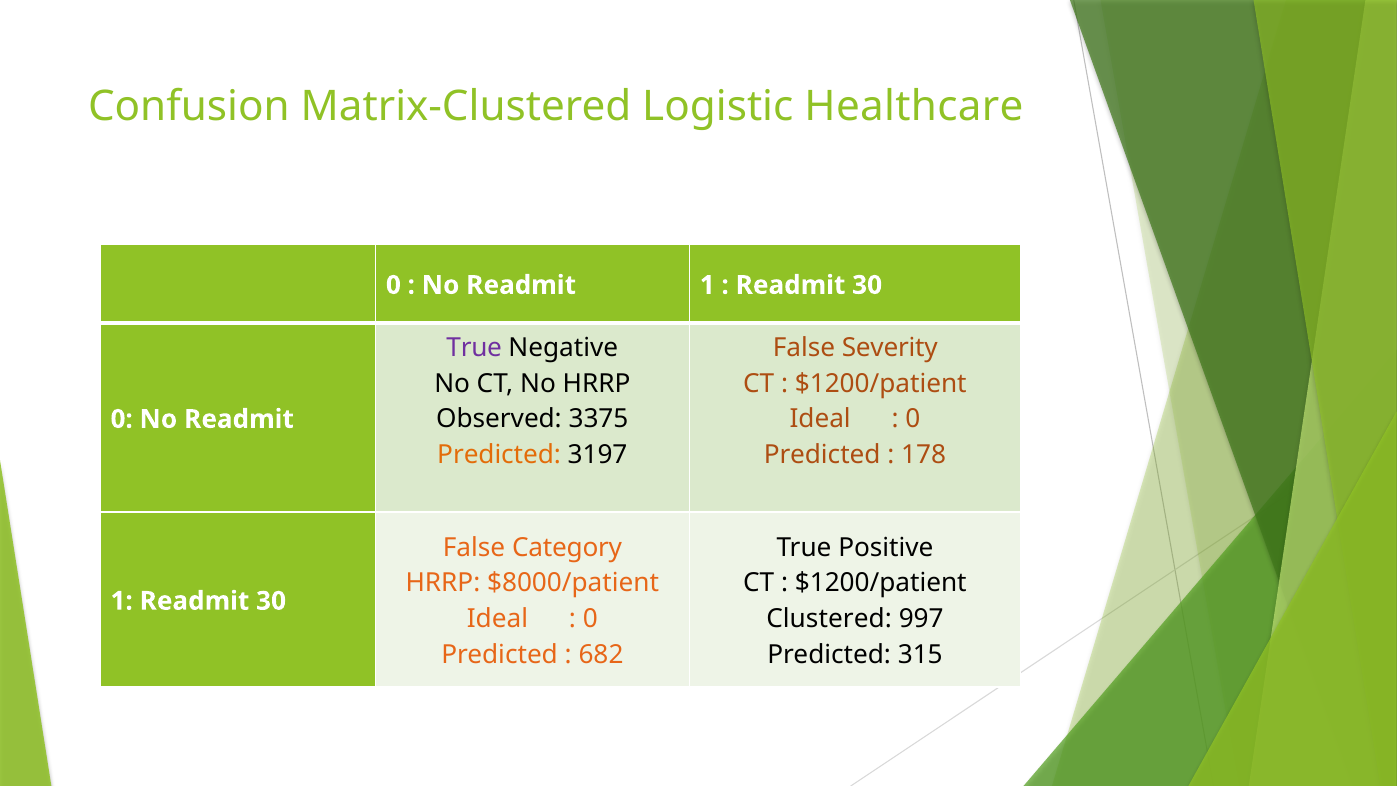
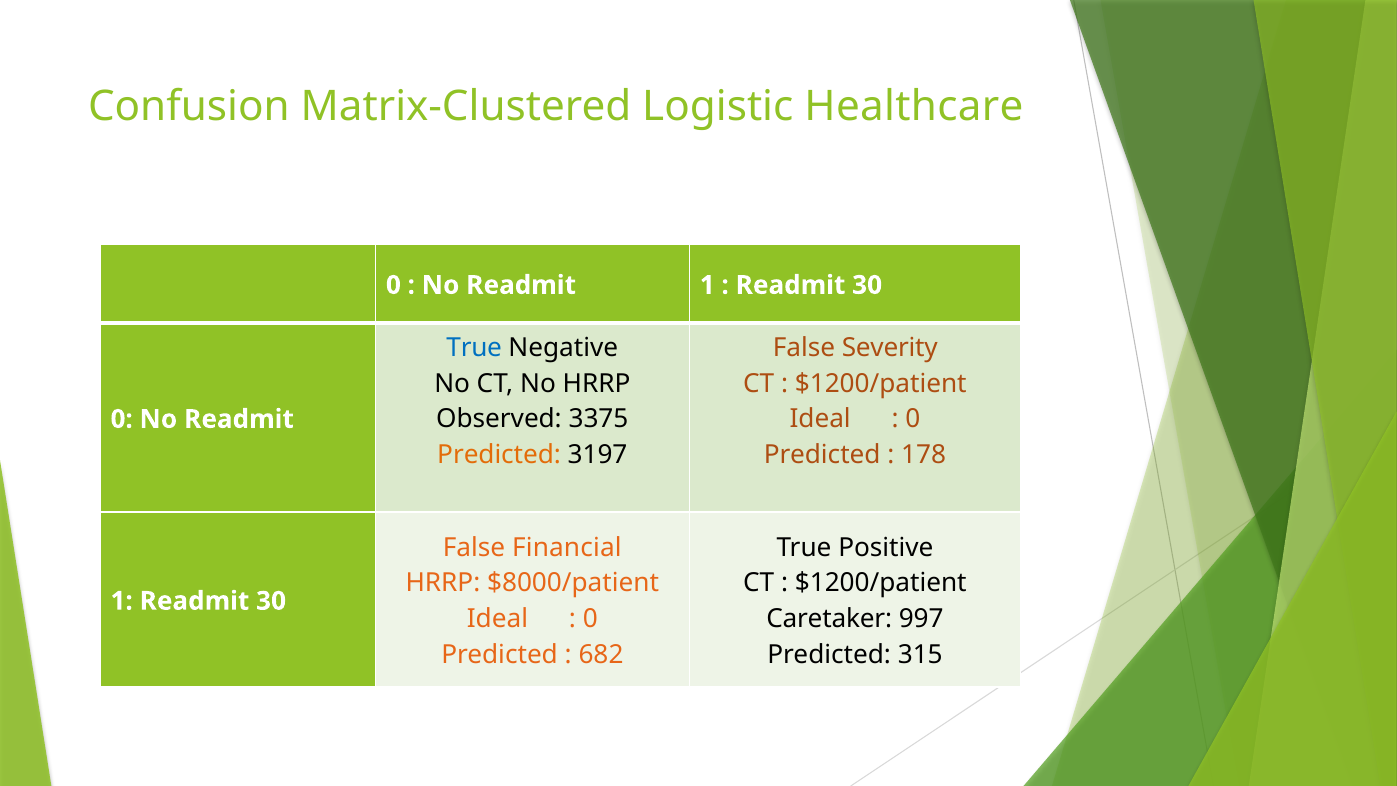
True at (474, 348) colour: purple -> blue
Category: Category -> Financial
Clustered: Clustered -> Caretaker
